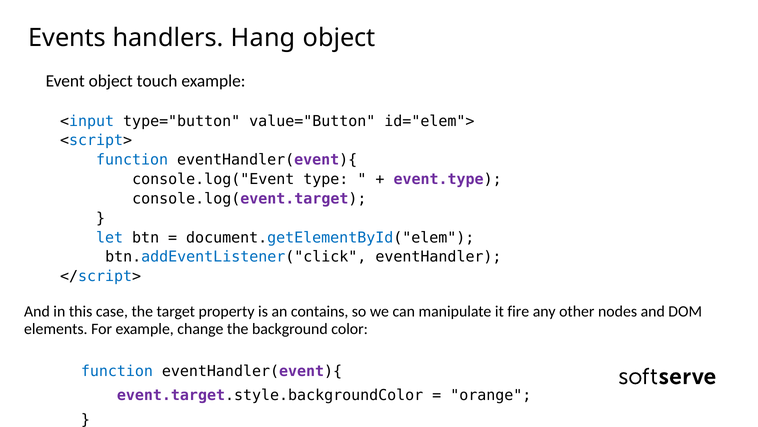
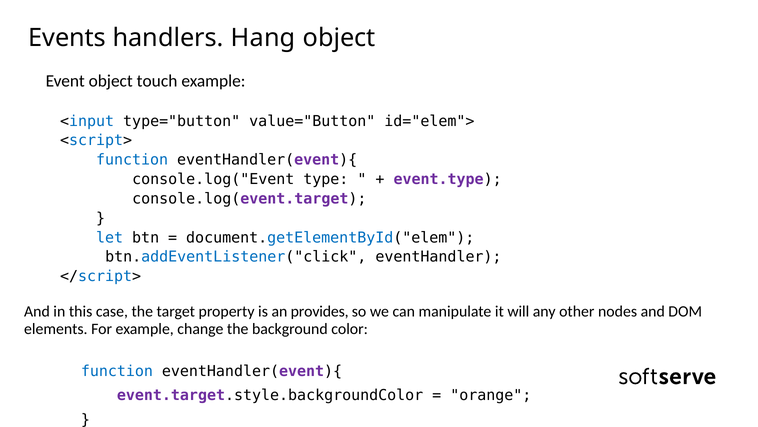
contains: contains -> provides
fire: fire -> will
